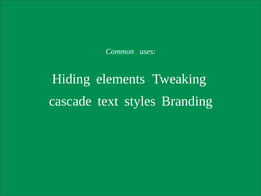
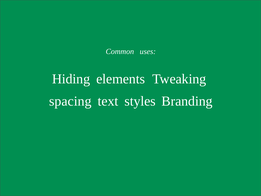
cascade: cascade -> spacing
